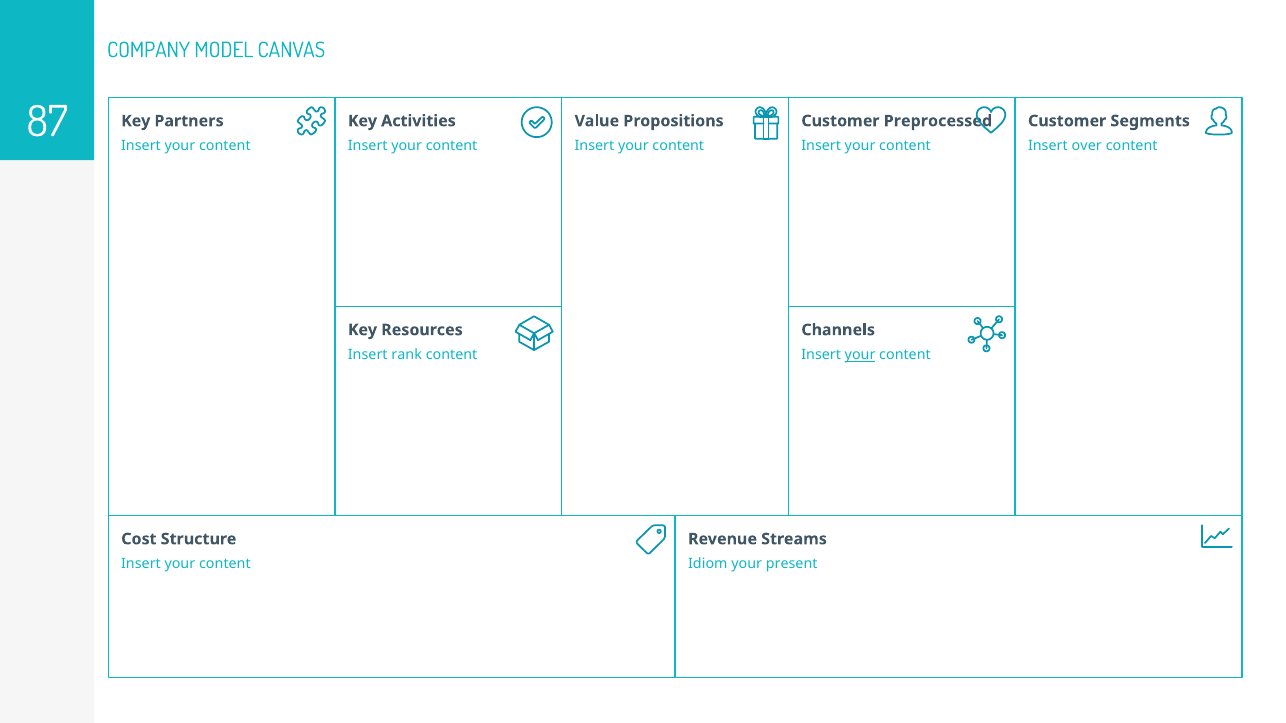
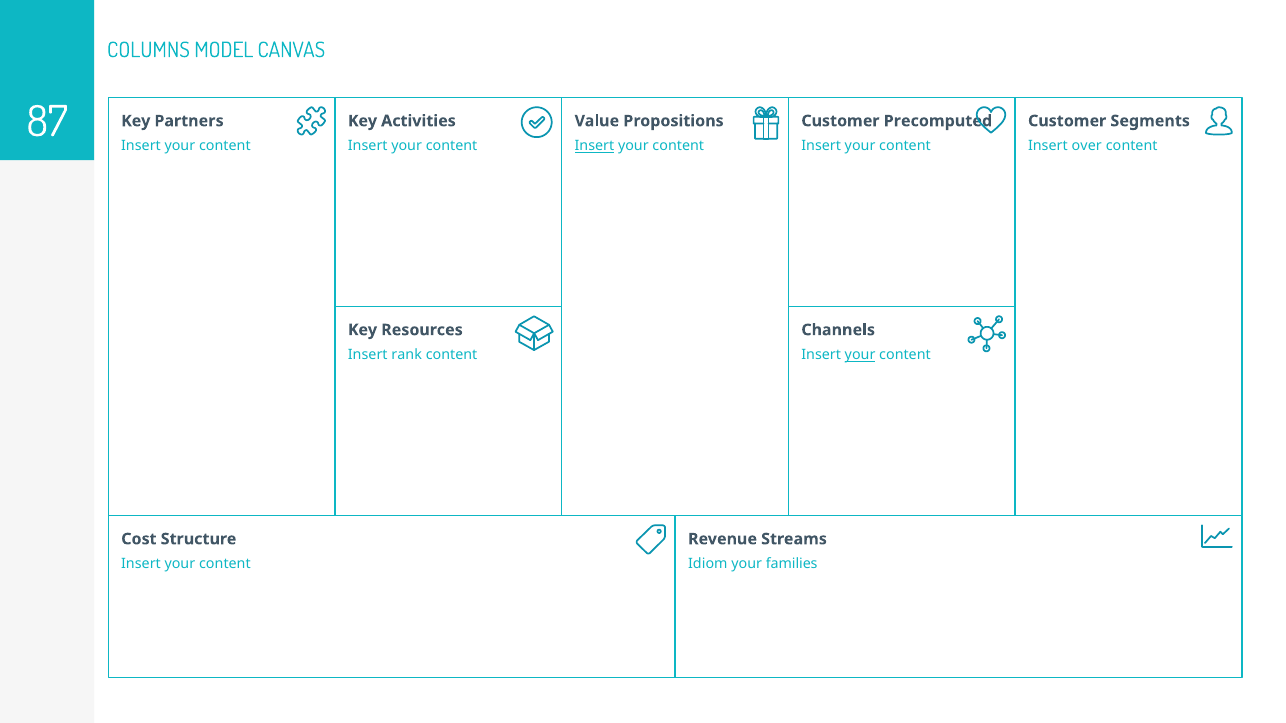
COMPANY: COMPANY -> COLUMNS
Preprocessed: Preprocessed -> Precomputed
Insert at (594, 146) underline: none -> present
present: present -> families
